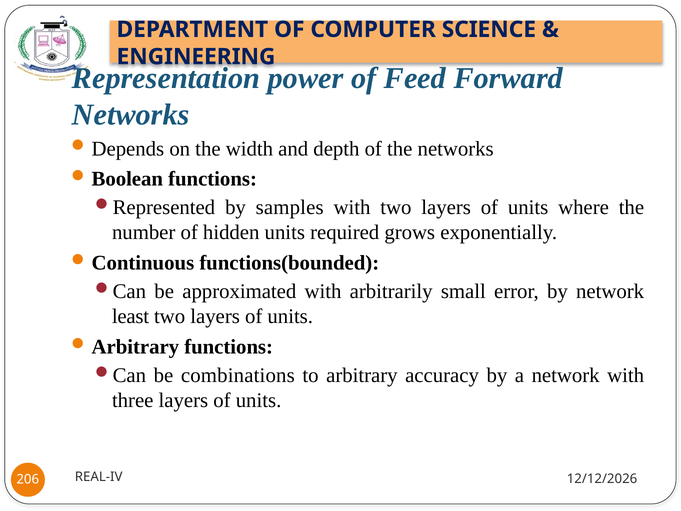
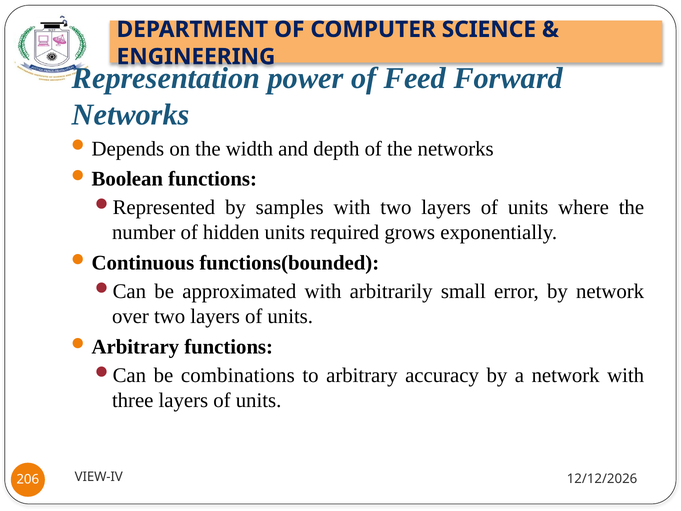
least: least -> over
REAL-IV: REAL-IV -> VIEW-IV
